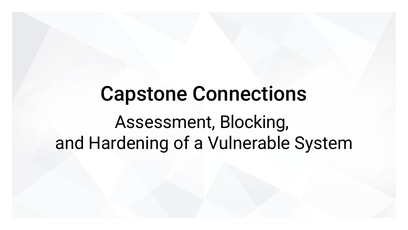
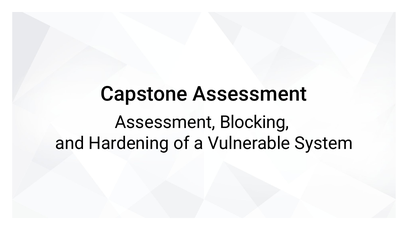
Capstone Connections: Connections -> Assessment
